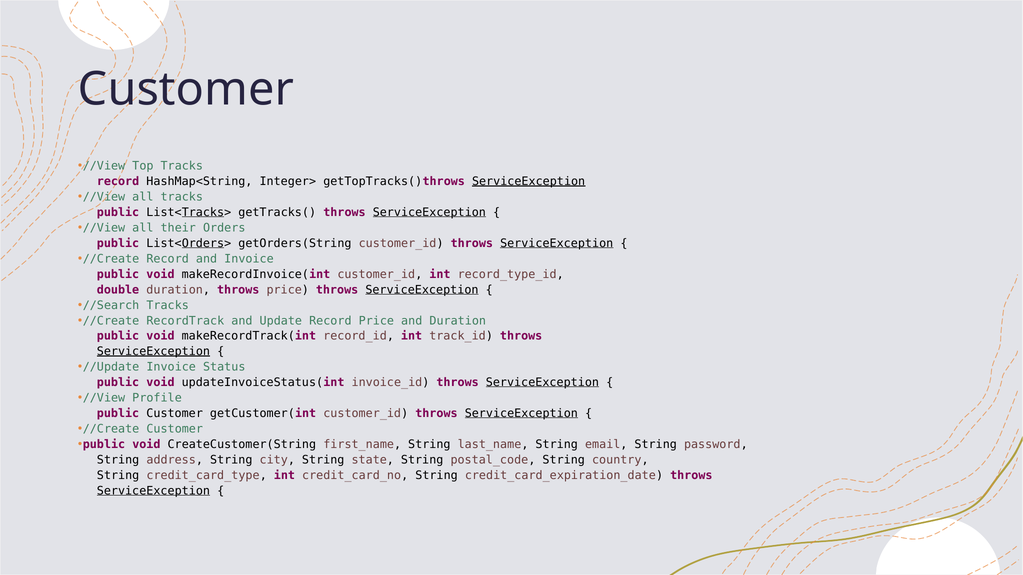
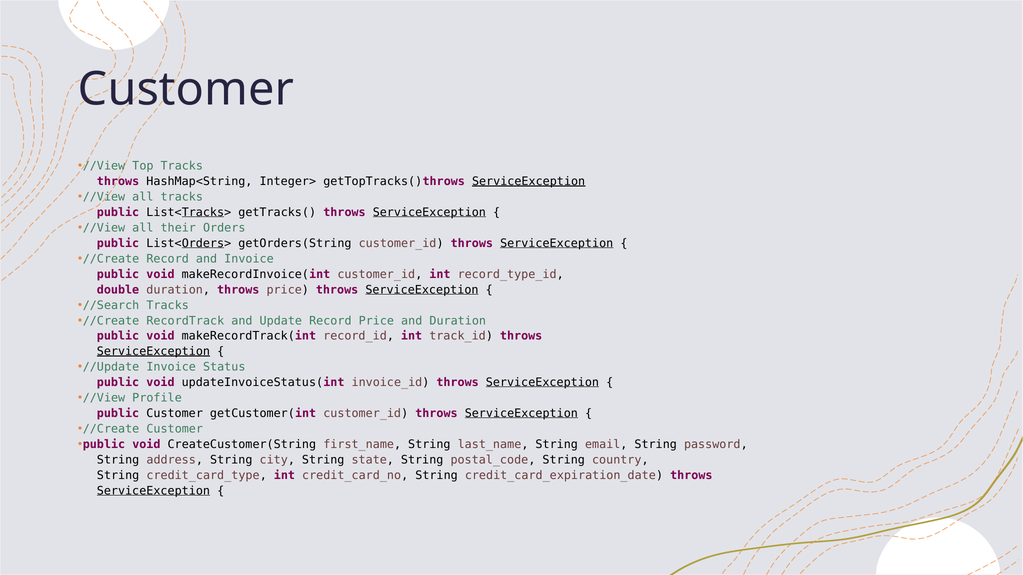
record at (118, 182): record -> throws
